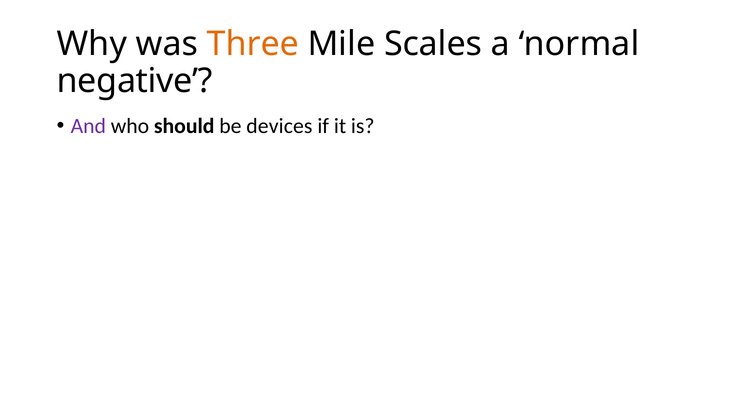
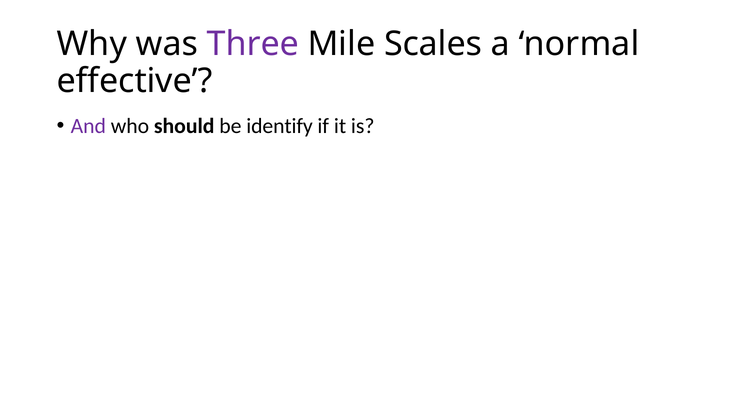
Three colour: orange -> purple
negative: negative -> effective
devices: devices -> identify
